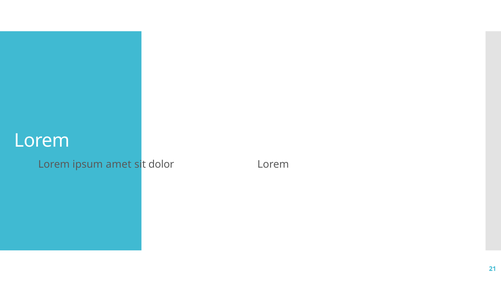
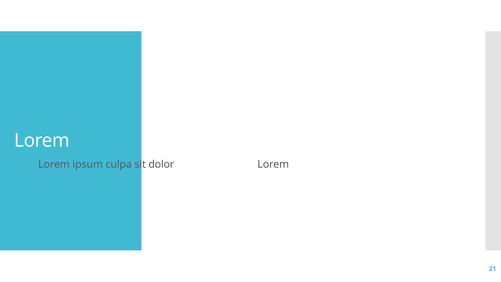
amet: amet -> culpa
